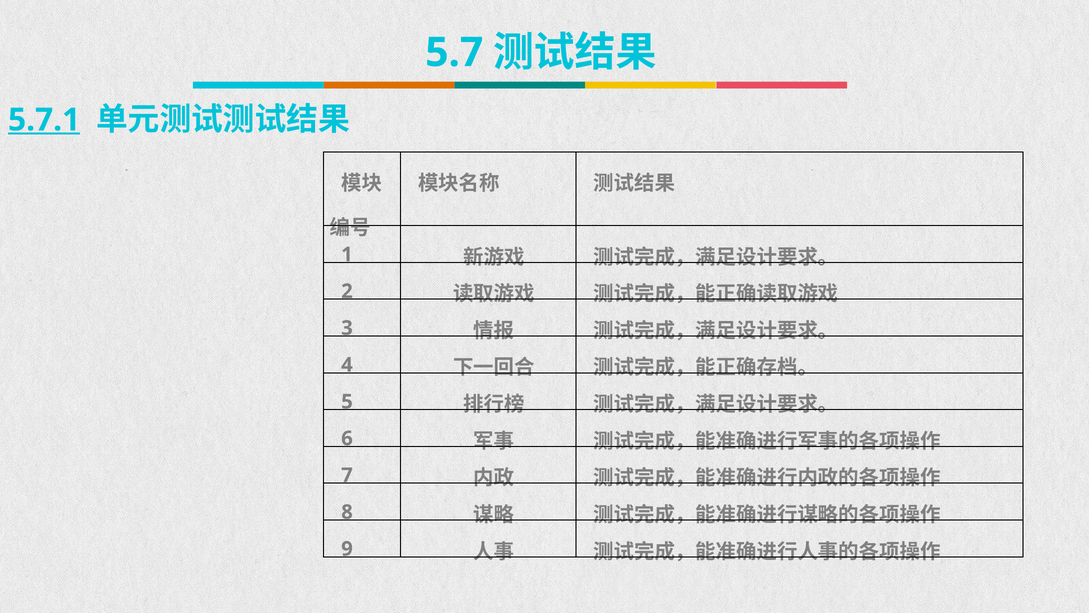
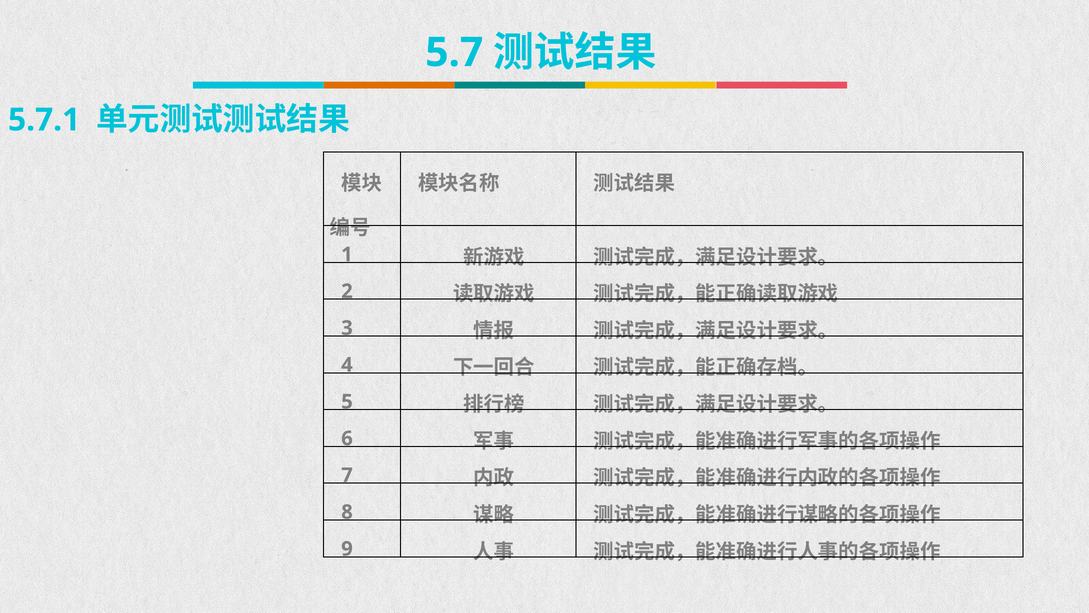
5.7.1 underline: present -> none
